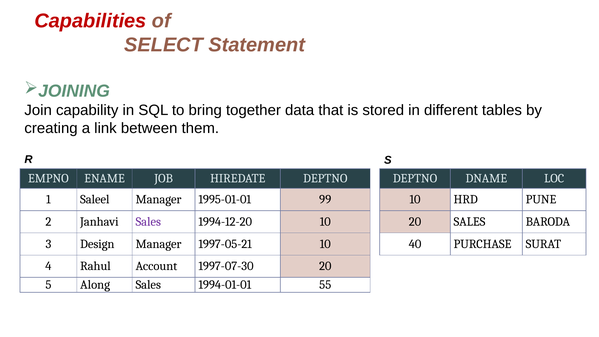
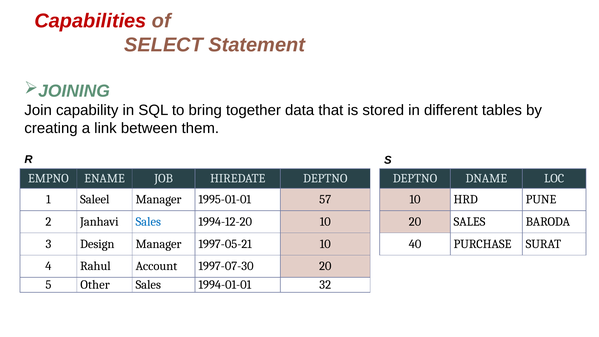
99: 99 -> 57
Sales at (148, 222) colour: purple -> blue
Along: Along -> Other
55: 55 -> 32
